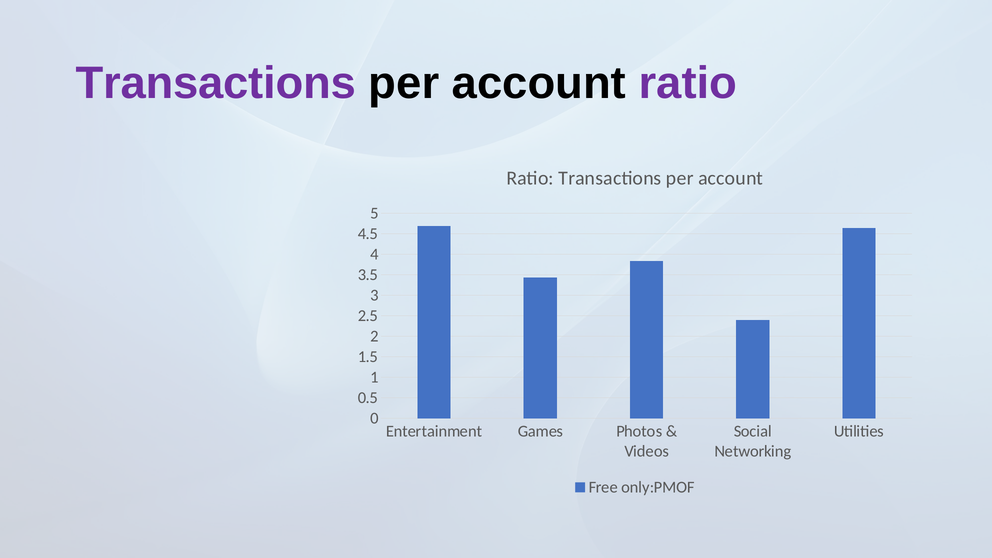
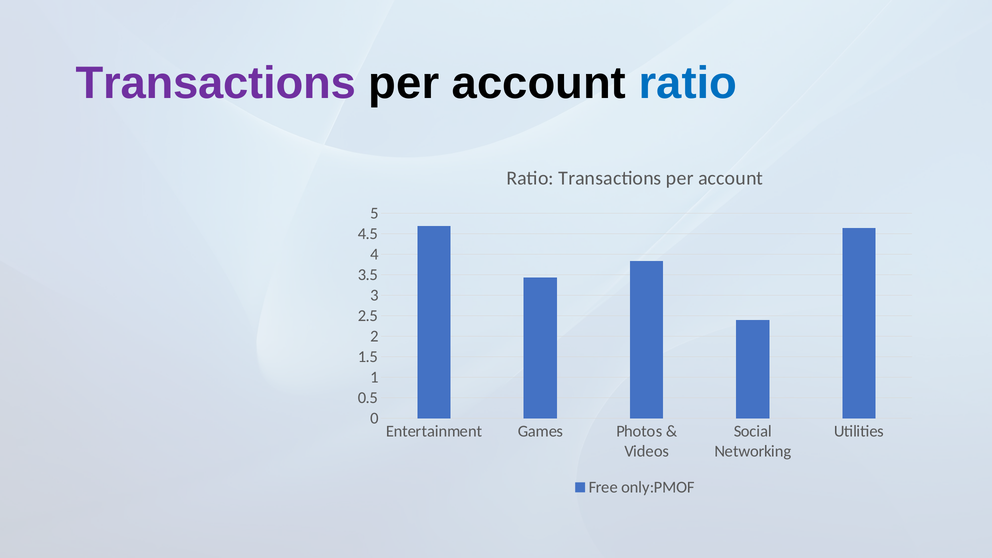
ratio at (688, 83) colour: purple -> blue
